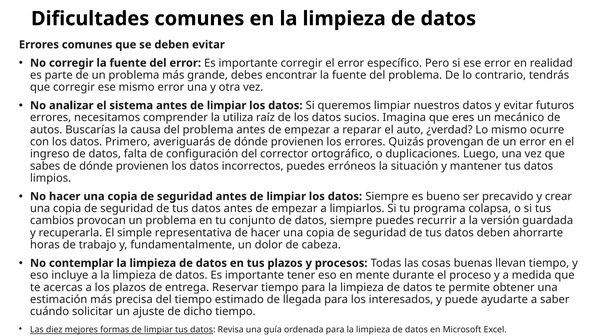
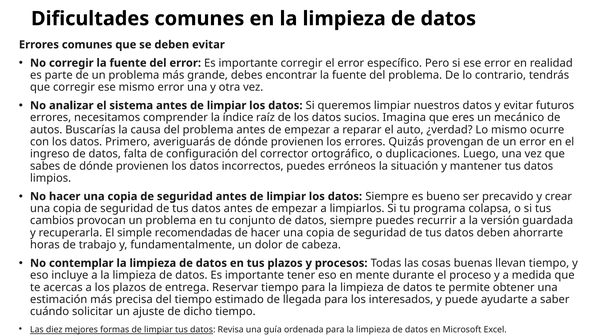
utiliza: utiliza -> índice
simple representativa: representativa -> recomendadas
